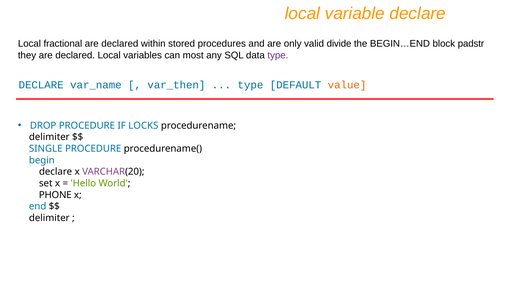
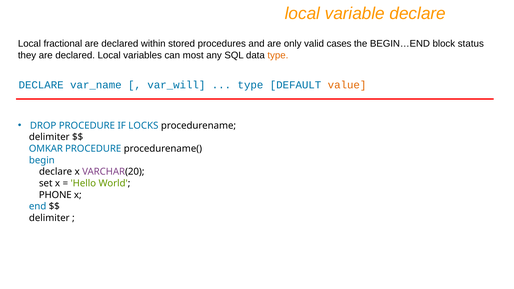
divide: divide -> cases
padstr: padstr -> status
type at (278, 55) colour: purple -> orange
var_then: var_then -> var_will
SINGLE: SINGLE -> OMKAR
